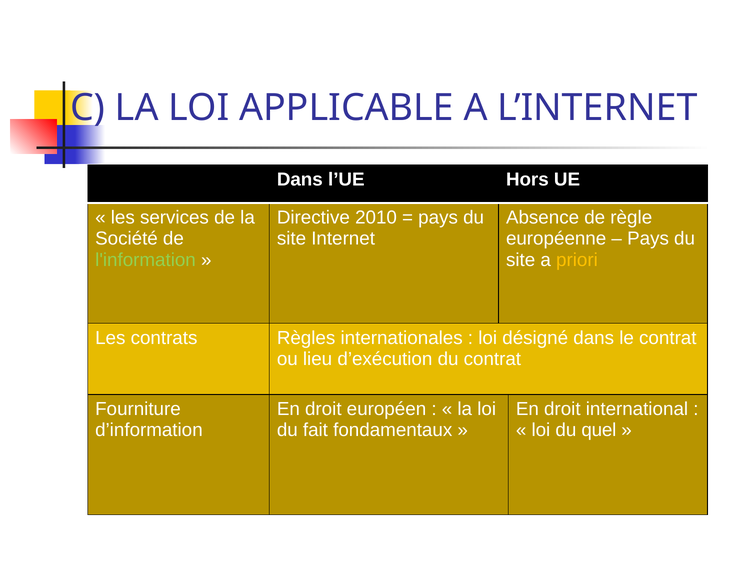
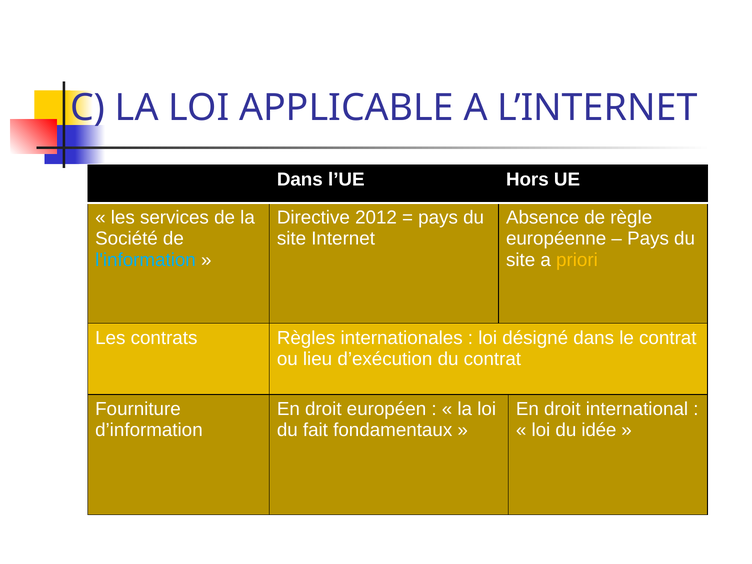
2010: 2010 -> 2012
l'information colour: light green -> light blue
quel: quel -> idée
